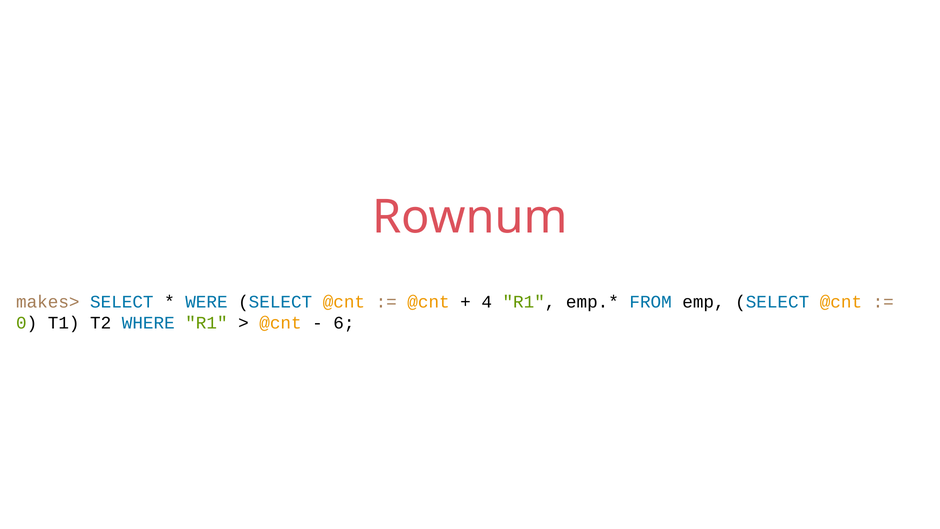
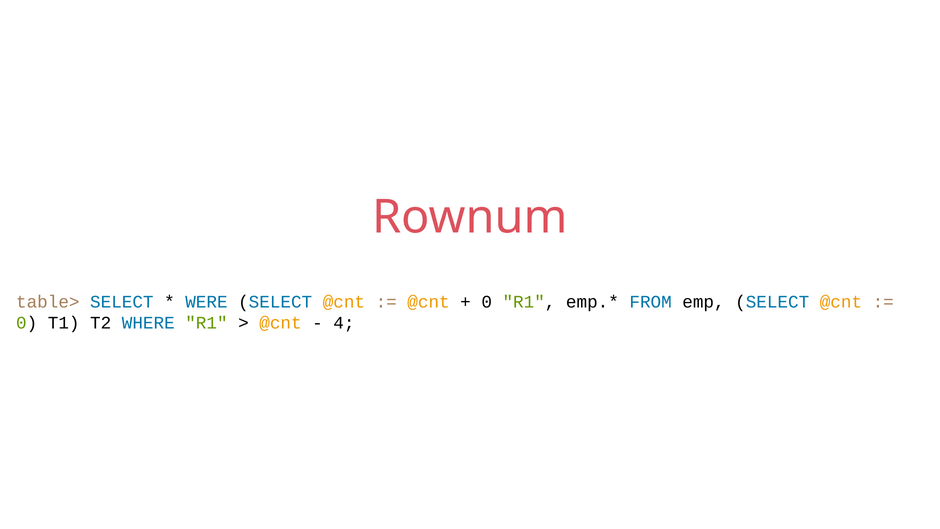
makes>: makes> -> table>
4 at (487, 302): 4 -> 0
6: 6 -> 4
